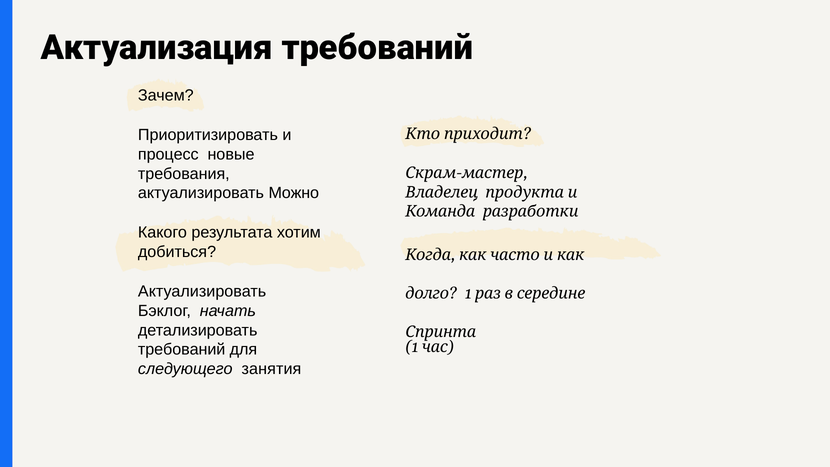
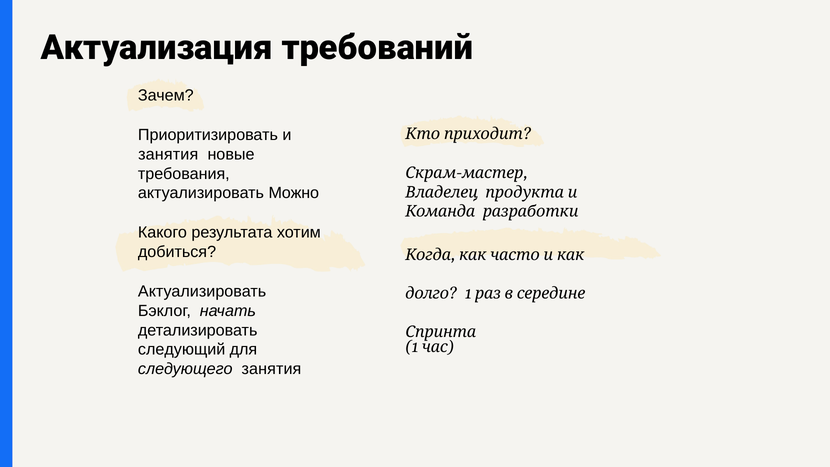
процесс at (168, 154): процесс -> занятия
требований at (182, 350): требований -> следующий
